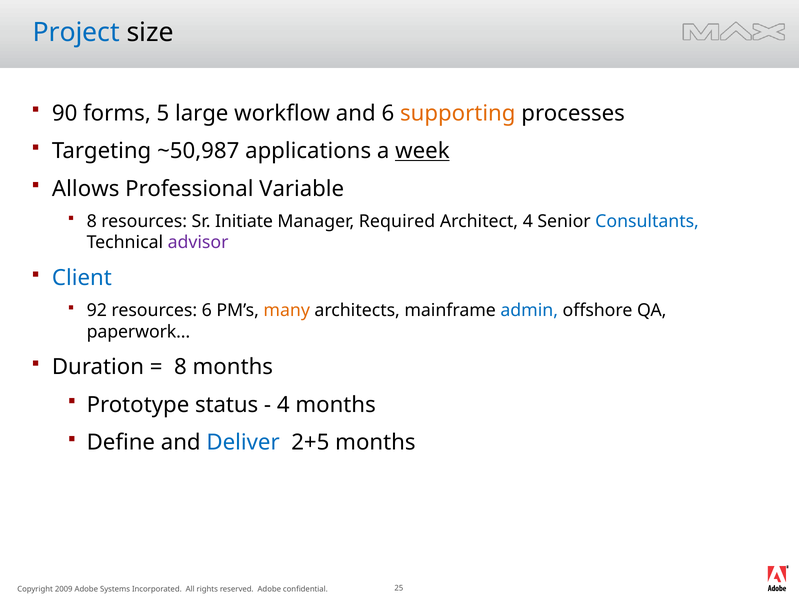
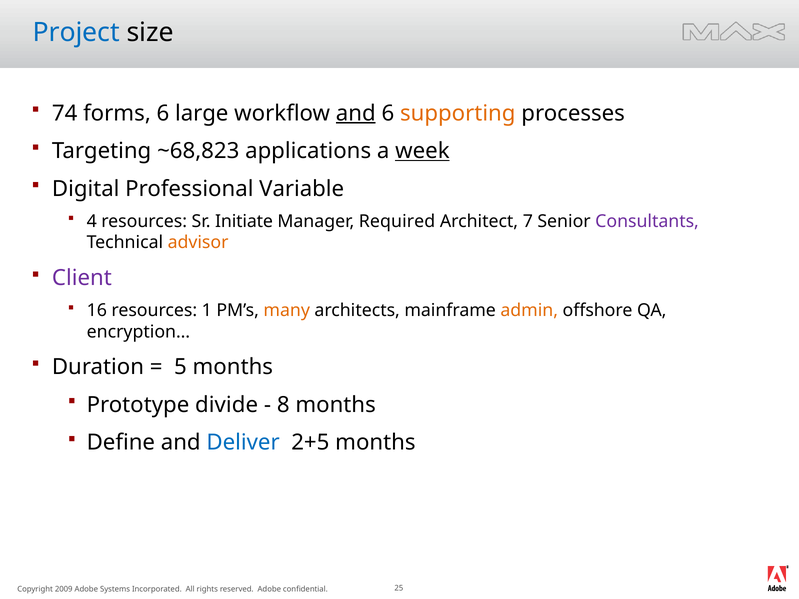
90: 90 -> 74
forms 5: 5 -> 6
and at (356, 113) underline: none -> present
~50,987: ~50,987 -> ~68,823
Allows: Allows -> Digital
8 at (92, 221): 8 -> 4
Architect 4: 4 -> 7
Consultants colour: blue -> purple
advisor colour: purple -> orange
Client colour: blue -> purple
92: 92 -> 16
resources 6: 6 -> 1
admin colour: blue -> orange
paperwork…: paperwork… -> encryption…
8 at (180, 367): 8 -> 5
status: status -> divide
4 at (283, 405): 4 -> 8
